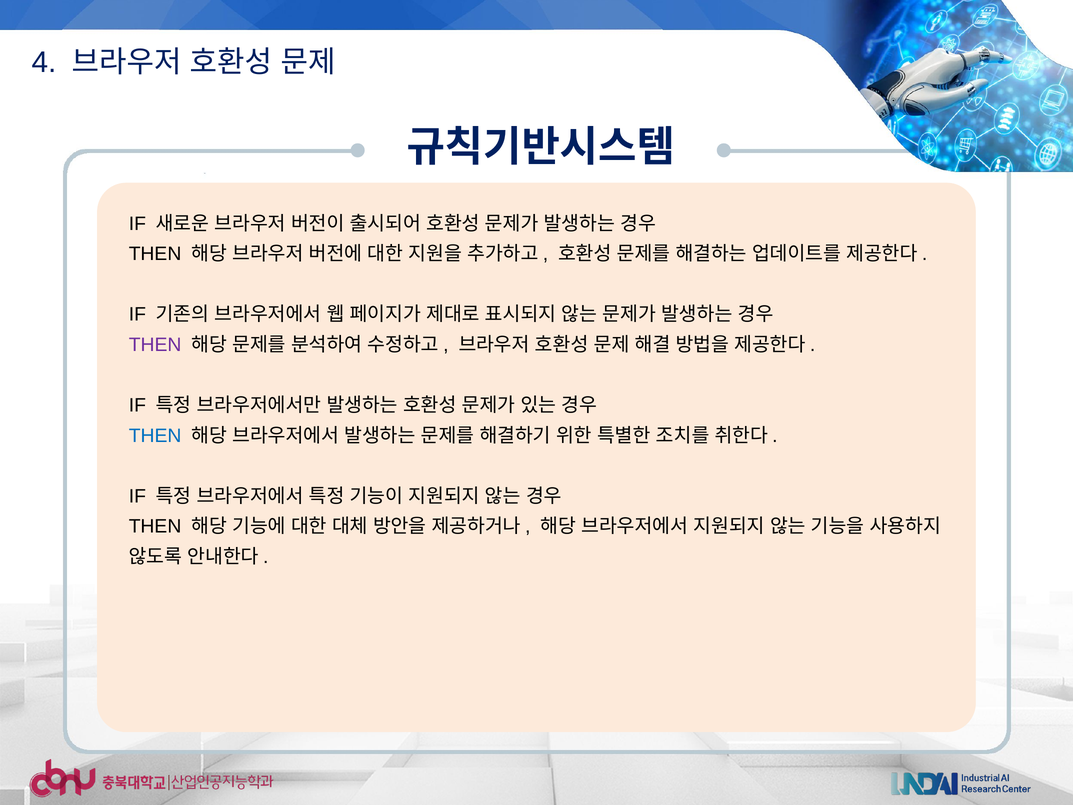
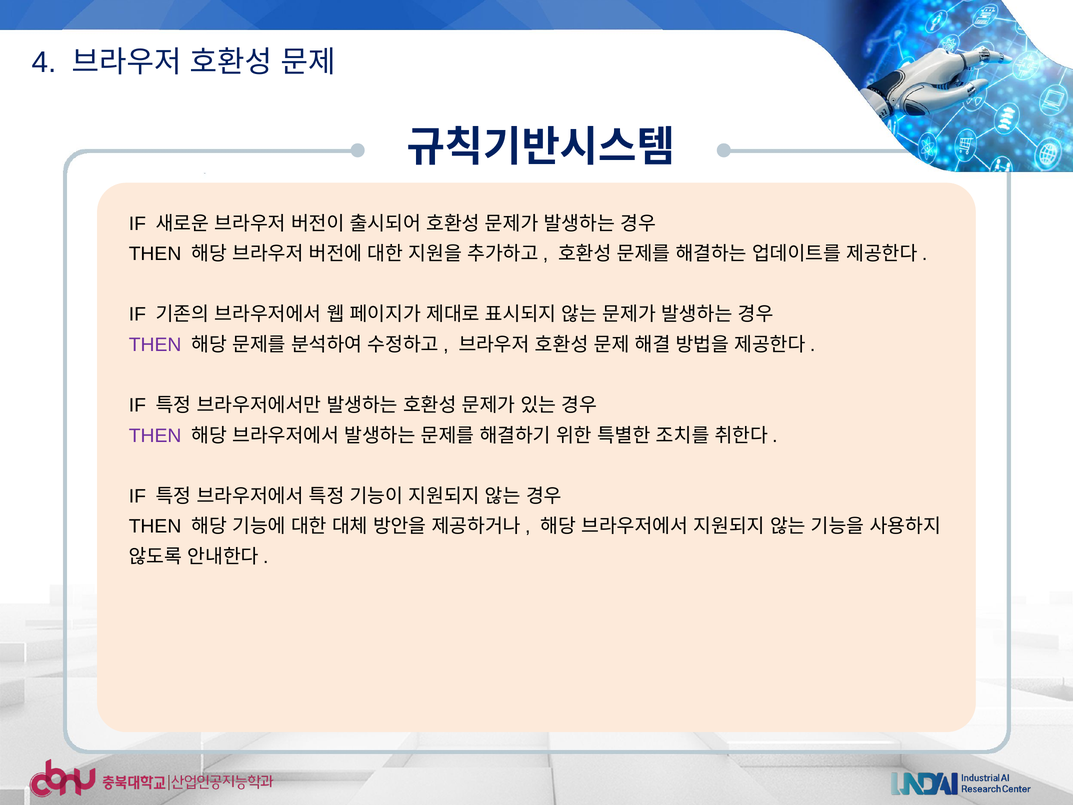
THEN at (155, 435) colour: blue -> purple
